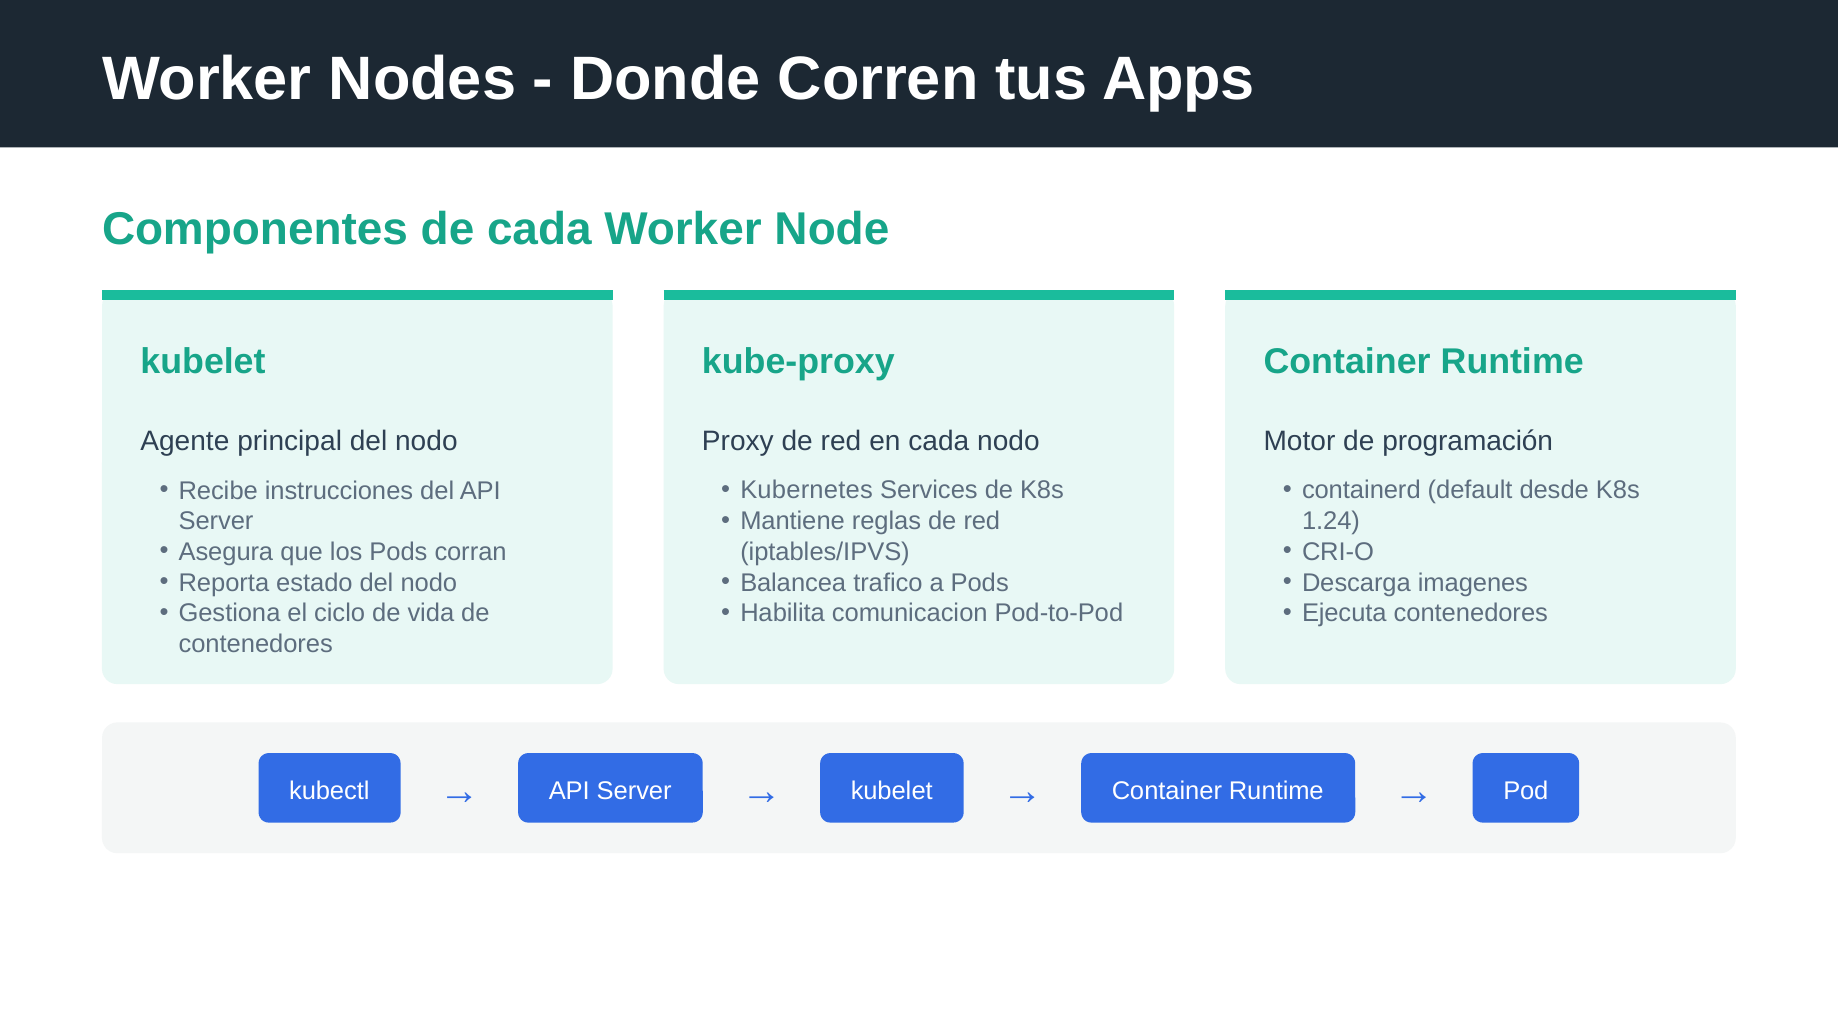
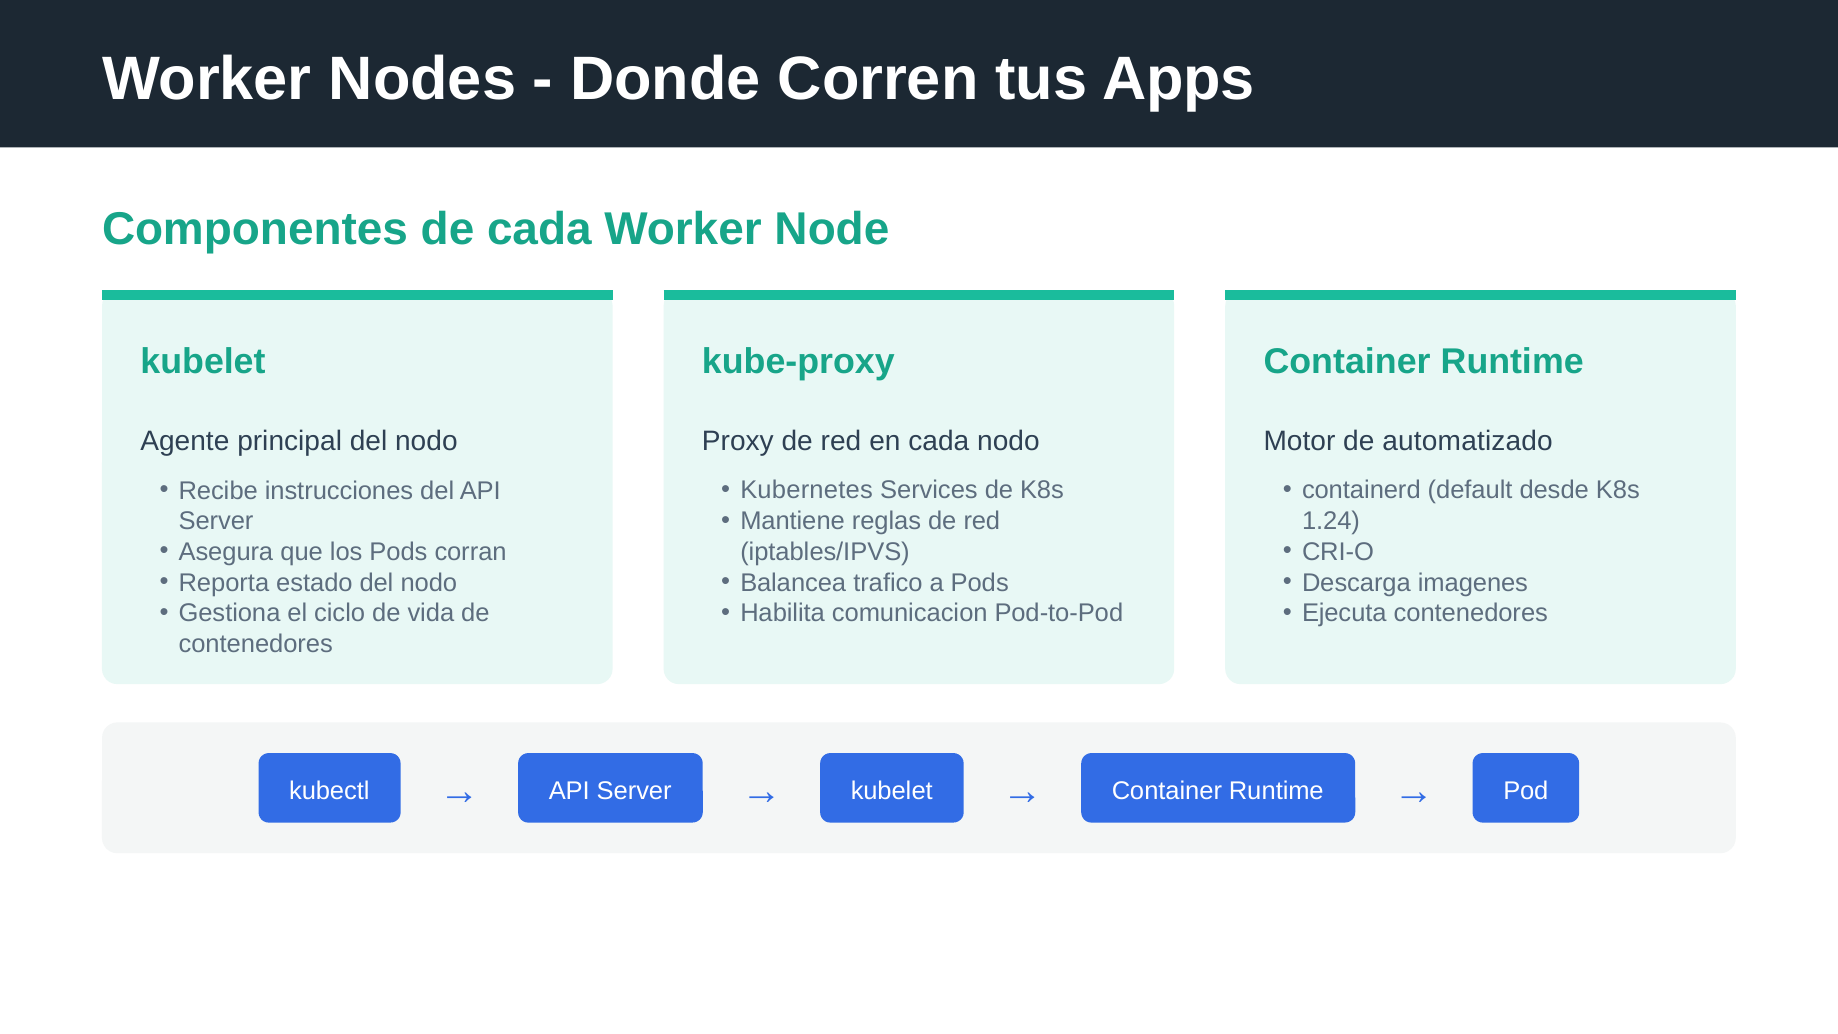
programación: programación -> automatizado
